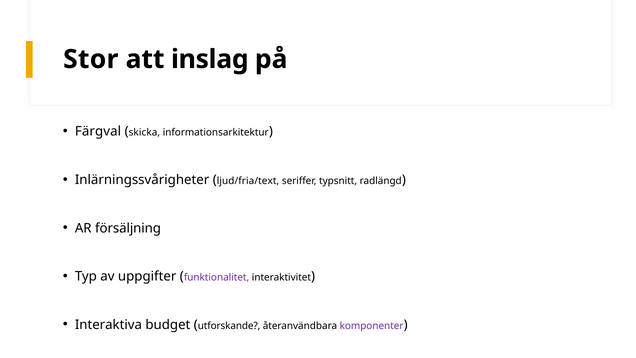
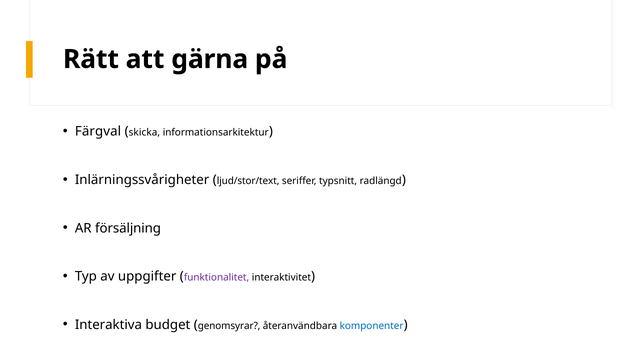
Stor: Stor -> Rätt
inslag: inslag -> gärna
ljud/fria/text: ljud/fria/text -> ljud/stor/text
utforskande: utforskande -> genomsyrar
komponenter colour: purple -> blue
